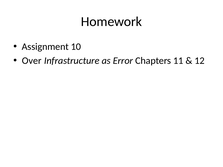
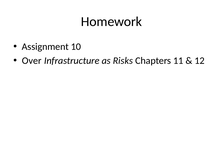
Error: Error -> Risks
